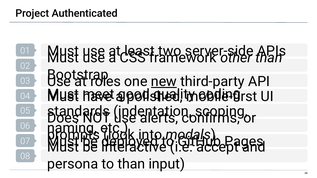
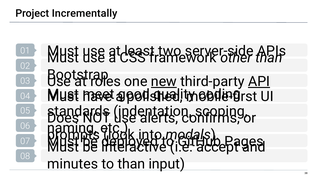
Authenticated: Authenticated -> Incrementally
API underline: none -> present
persona: persona -> minutes
